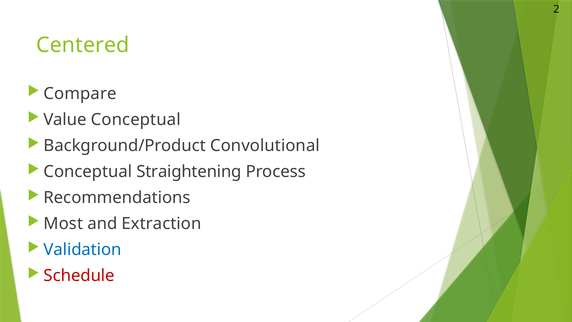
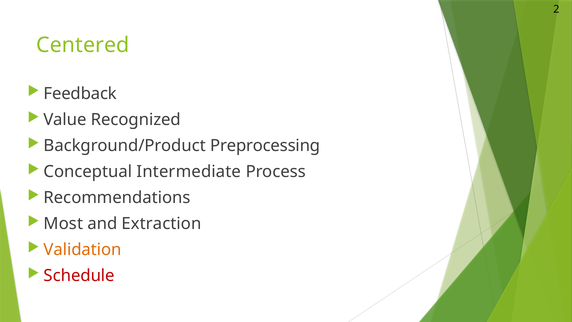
Compare: Compare -> Feedback
Value Conceptual: Conceptual -> Recognized
Convolutional: Convolutional -> Preprocessing
Straightening: Straightening -> Intermediate
Validation colour: blue -> orange
